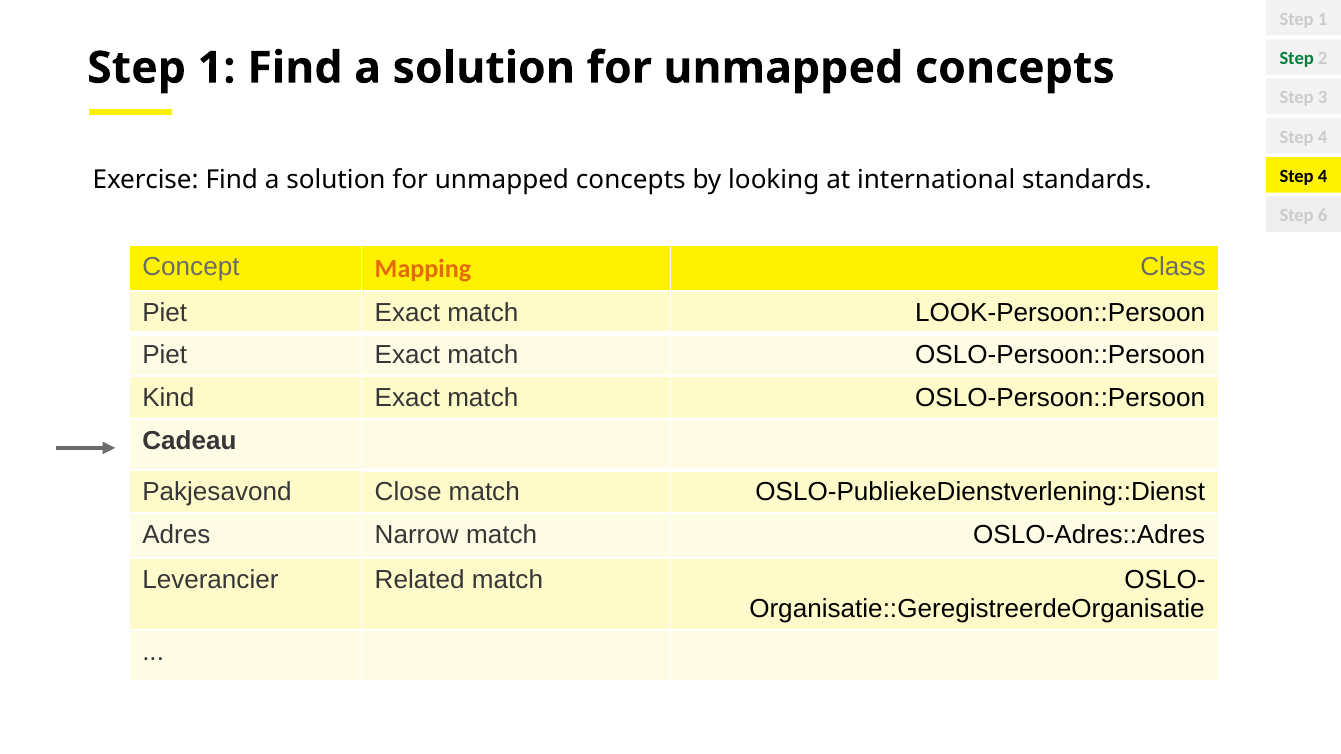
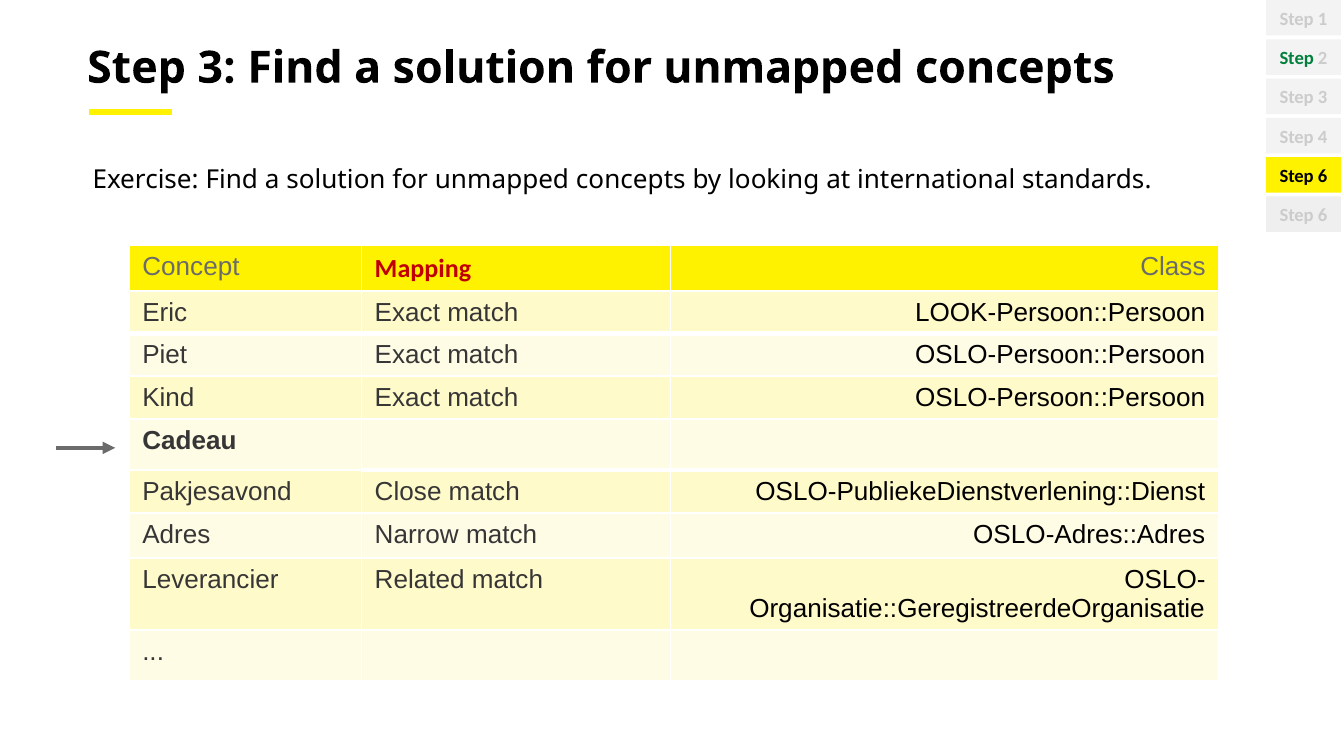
1 at (217, 68): 1 -> 3
4 at (1323, 176): 4 -> 6
Mapping colour: orange -> red
Piet at (165, 313): Piet -> Eric
